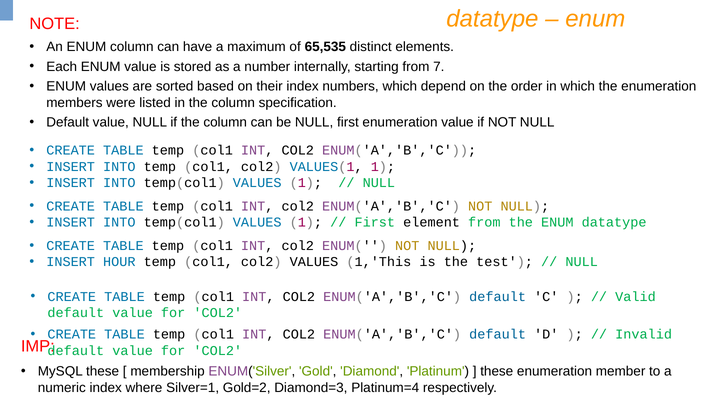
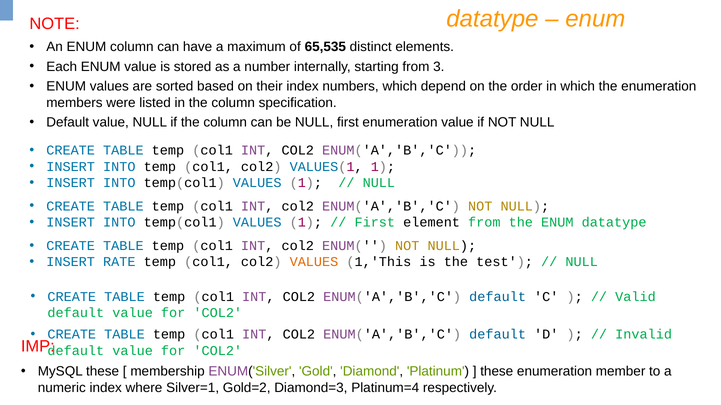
7: 7 -> 3
HOUR: HOUR -> RATE
VALUES at (314, 262) colour: black -> orange
